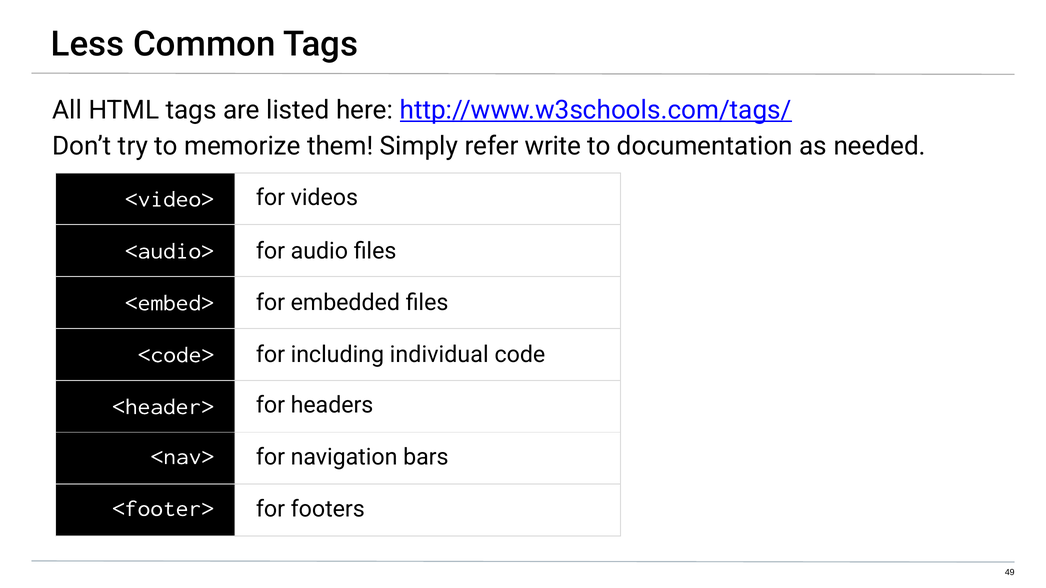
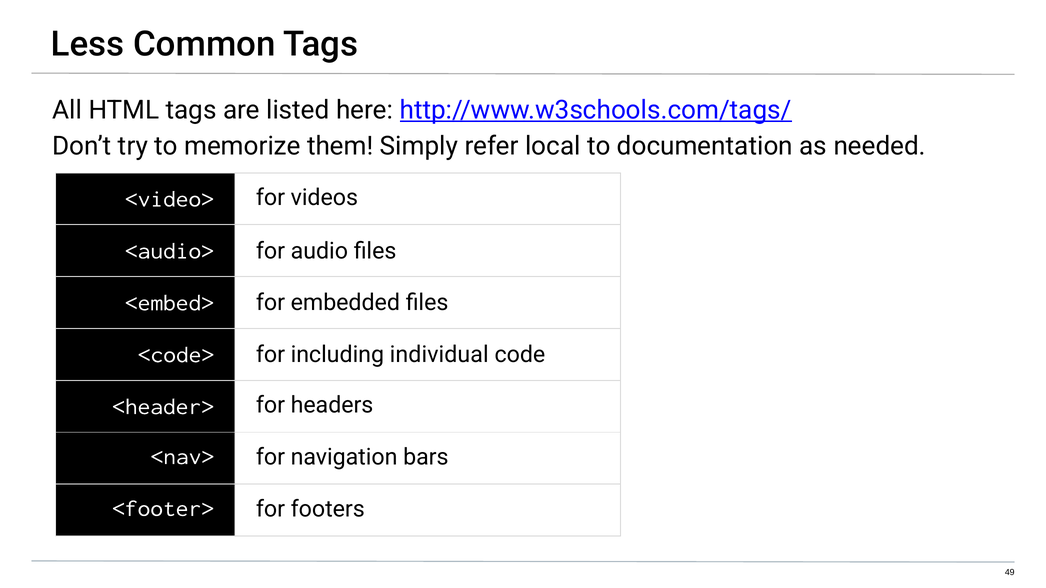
write: write -> local
